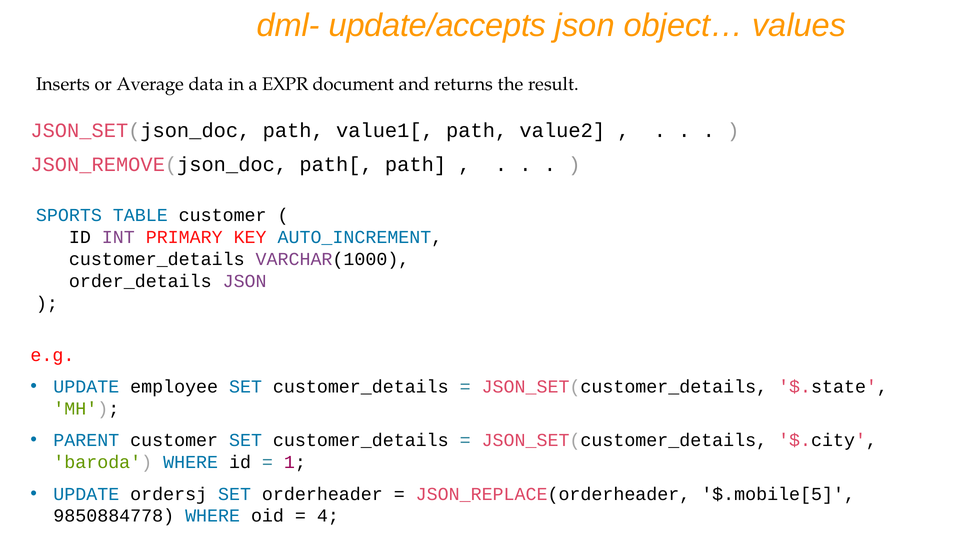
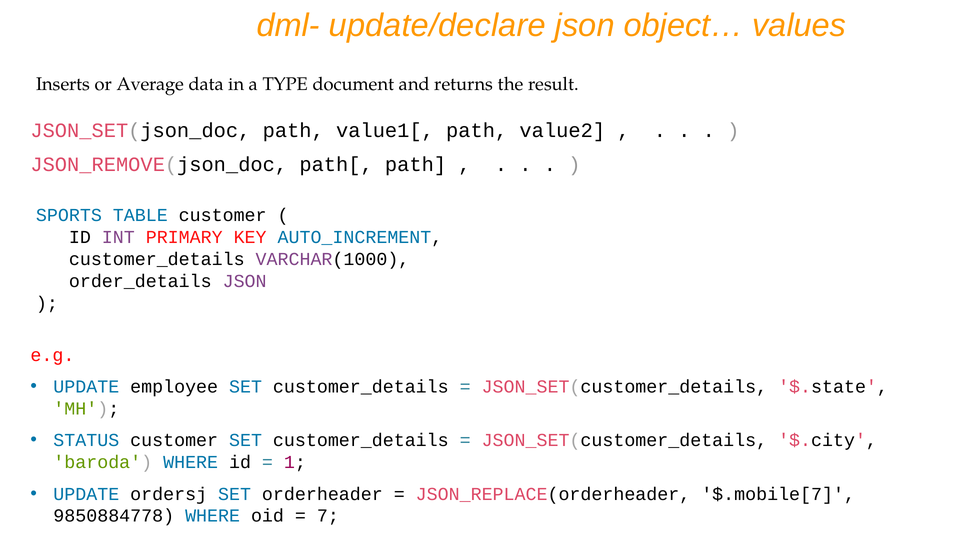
update/accepts: update/accepts -> update/declare
EXPR: EXPR -> TYPE
PARENT: PARENT -> STATUS
$.mobile[5: $.mobile[5 -> $.mobile[7
4: 4 -> 7
